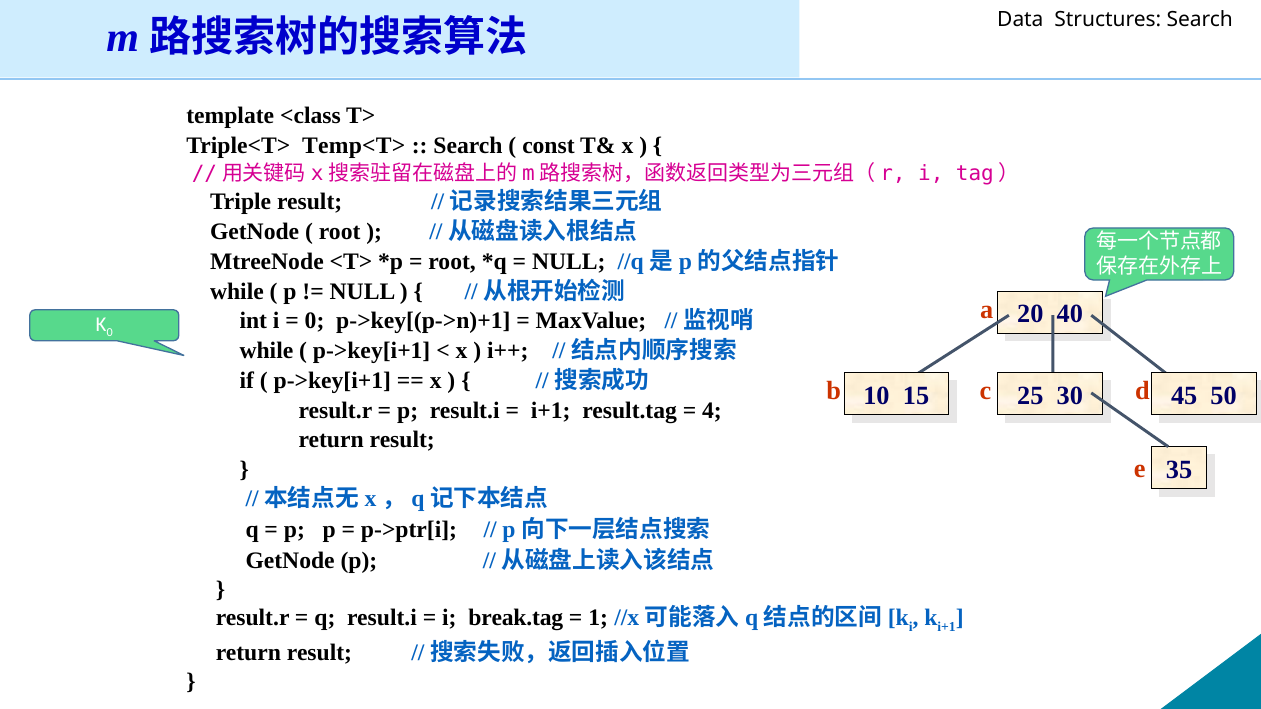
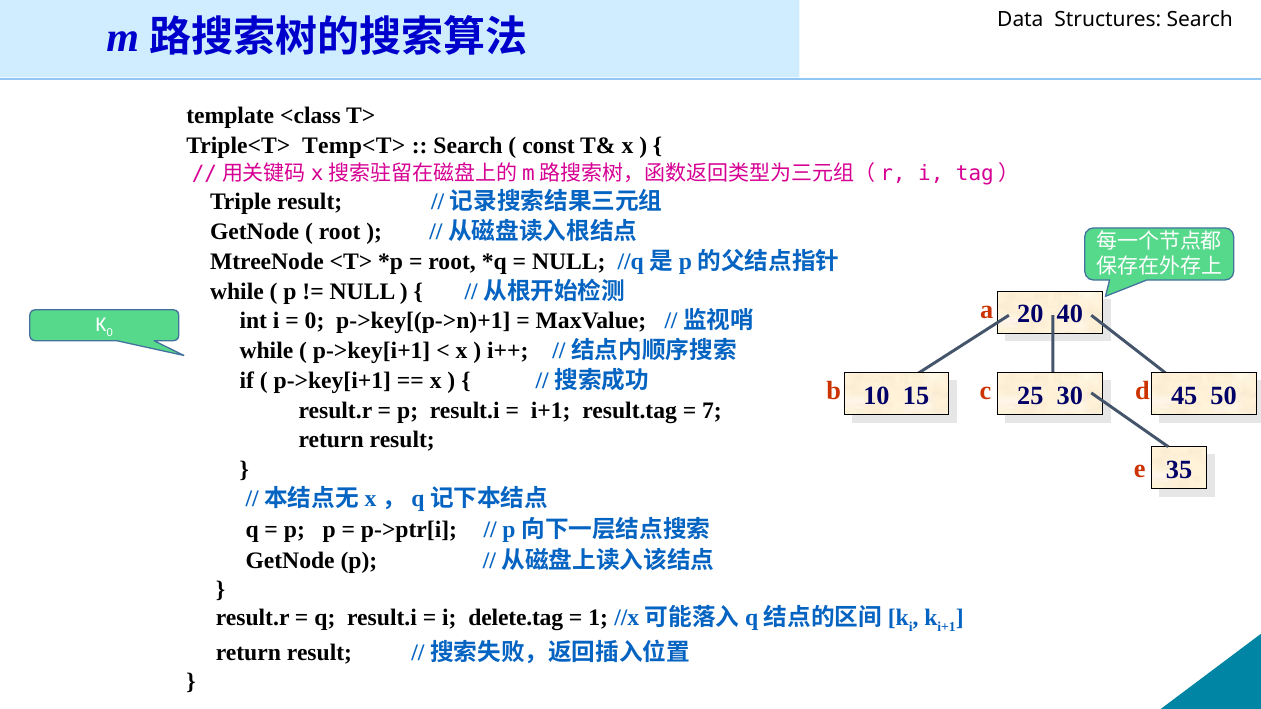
4: 4 -> 7
break.tag: break.tag -> delete.tag
